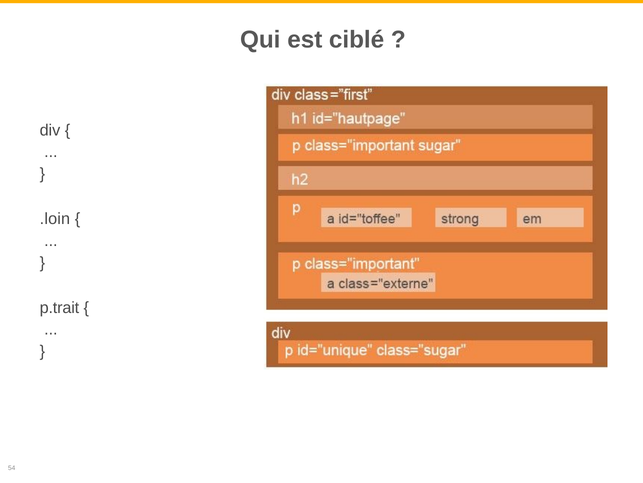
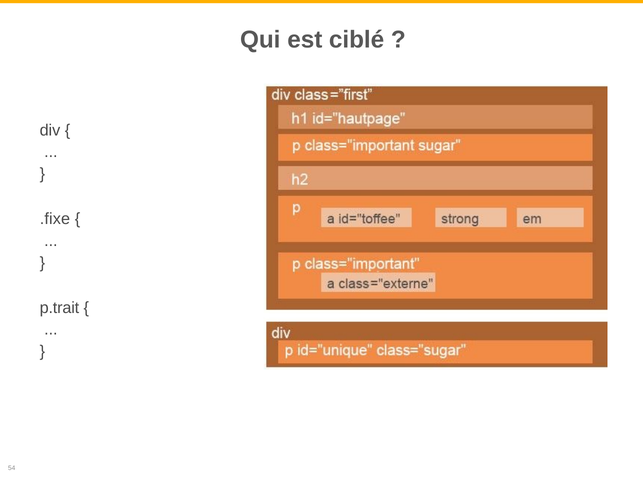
.loin: .loin -> .fixe
